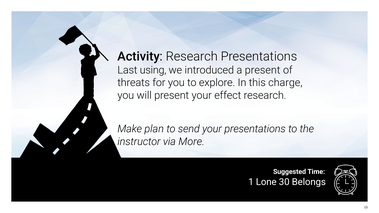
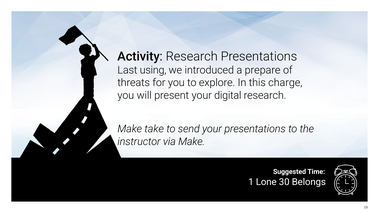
a present: present -> prepare
effect: effect -> digital
plan: plan -> take
via More: More -> Make
